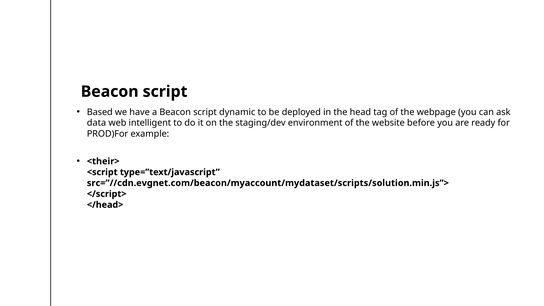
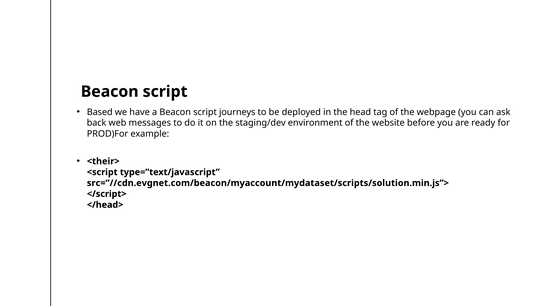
dynamic: dynamic -> journeys
data: data -> back
intelligent: intelligent -> messages
